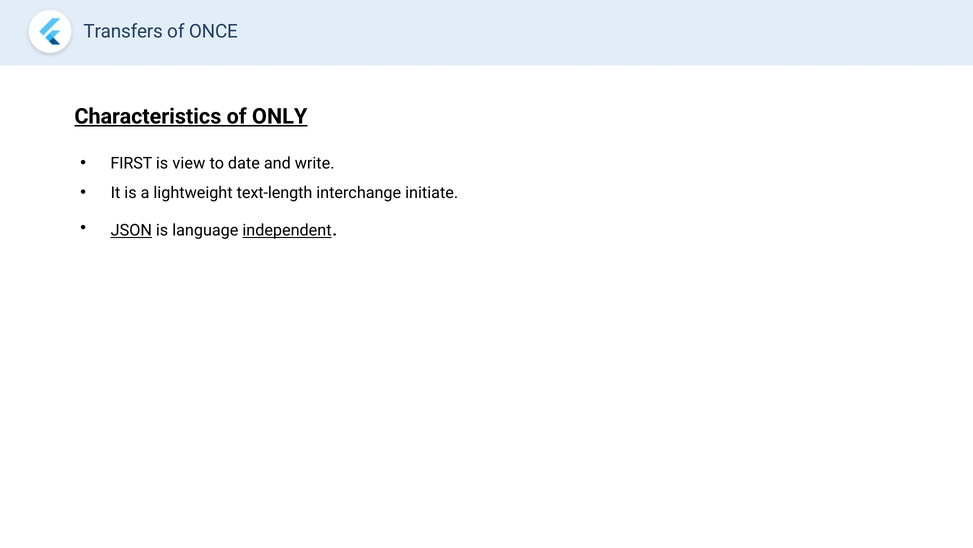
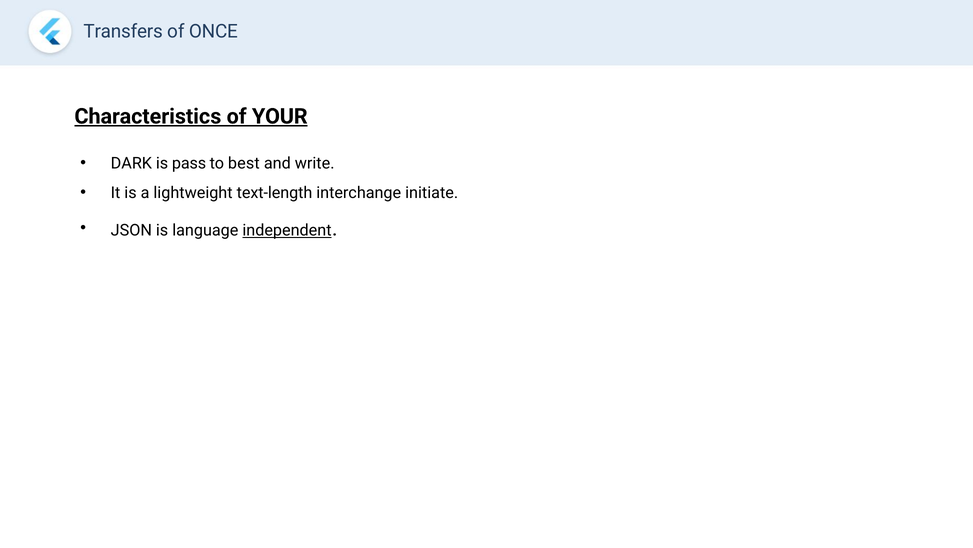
ONLY: ONLY -> YOUR
FIRST: FIRST -> DARK
view: view -> pass
date: date -> best
JSON underline: present -> none
